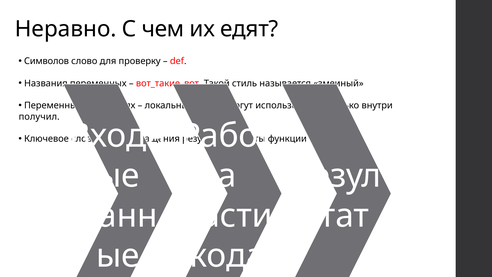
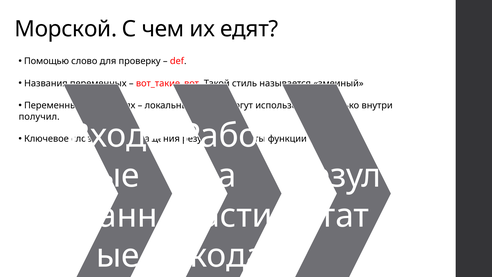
Неравно: Неравно -> Морской
Символов: Символов -> Помощью
